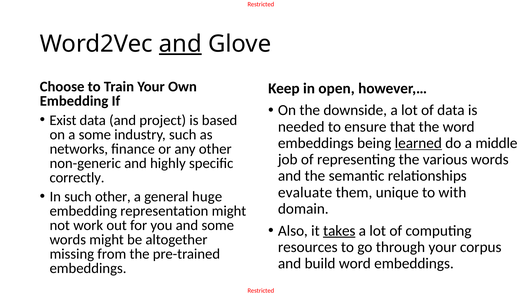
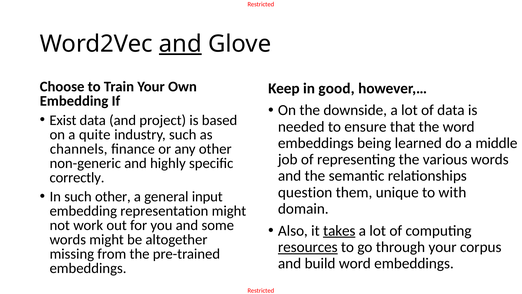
open: open -> good
a some: some -> quite
learned underline: present -> none
networks: networks -> channels
evaluate: evaluate -> question
huge: huge -> input
resources underline: none -> present
